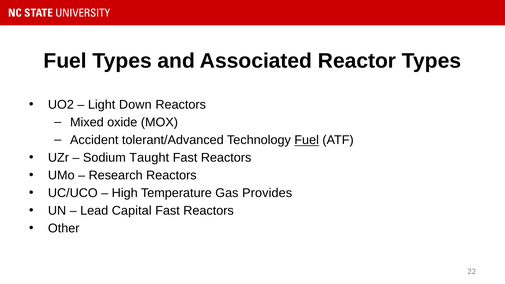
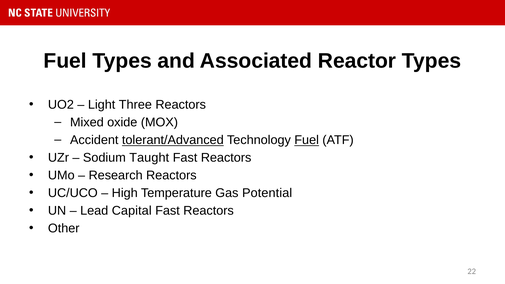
Down: Down -> Three
tolerant/Advanced underline: none -> present
Provides: Provides -> Potential
